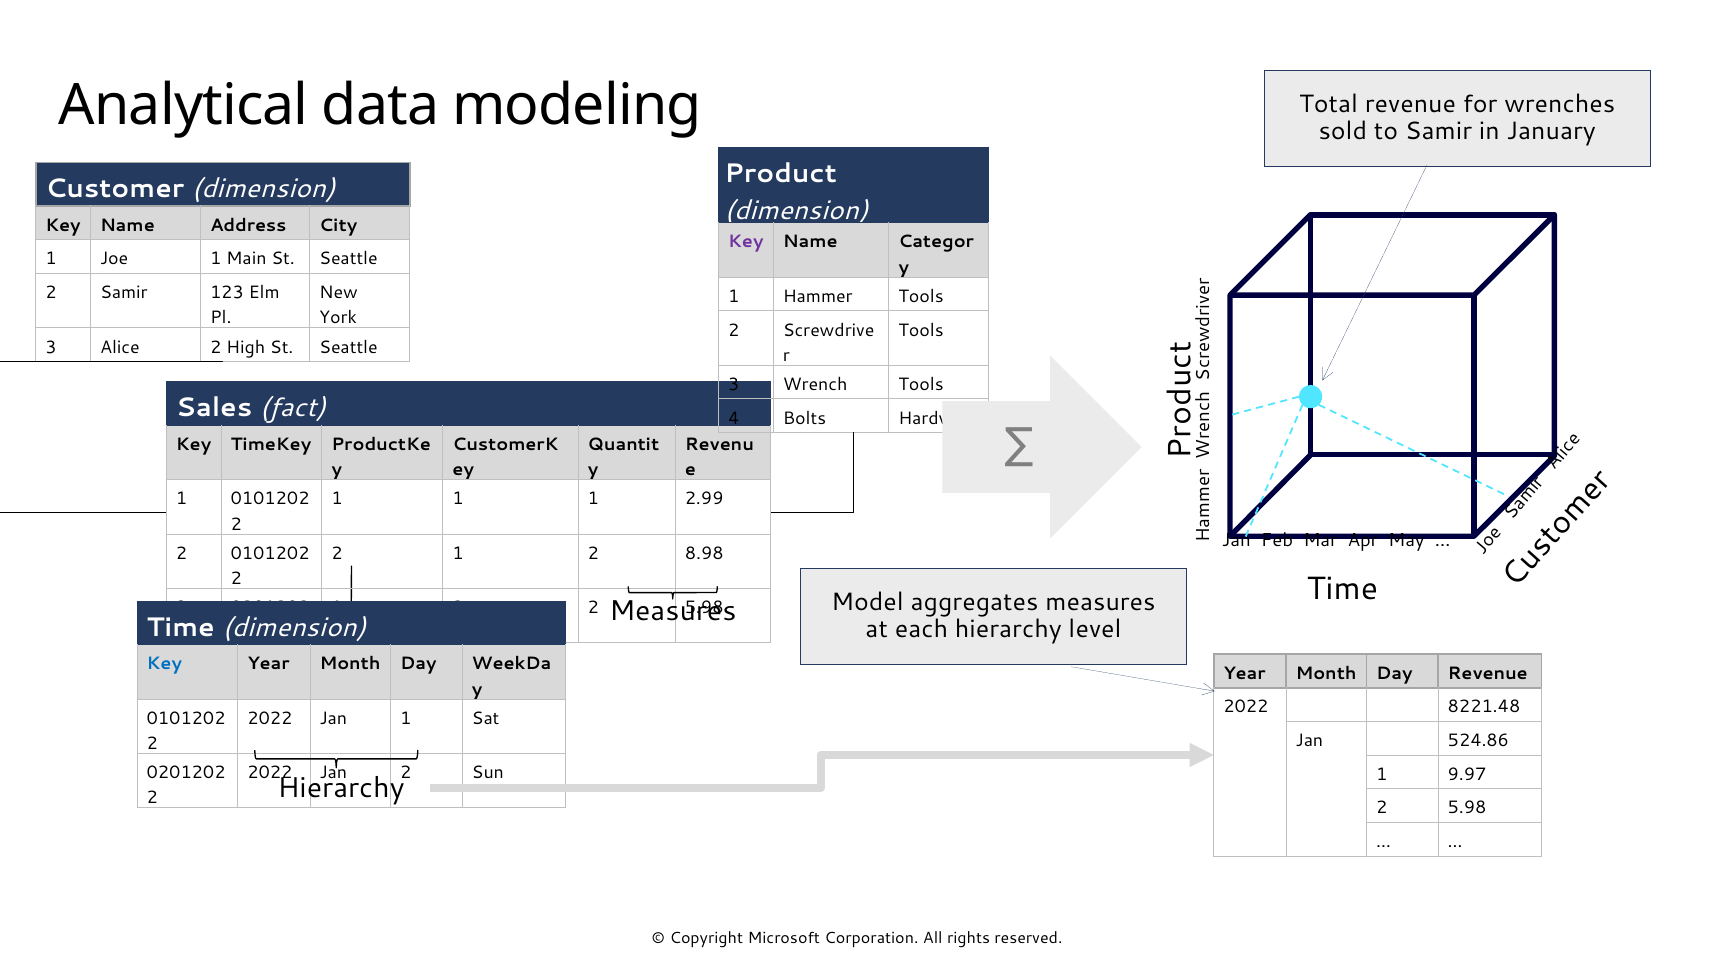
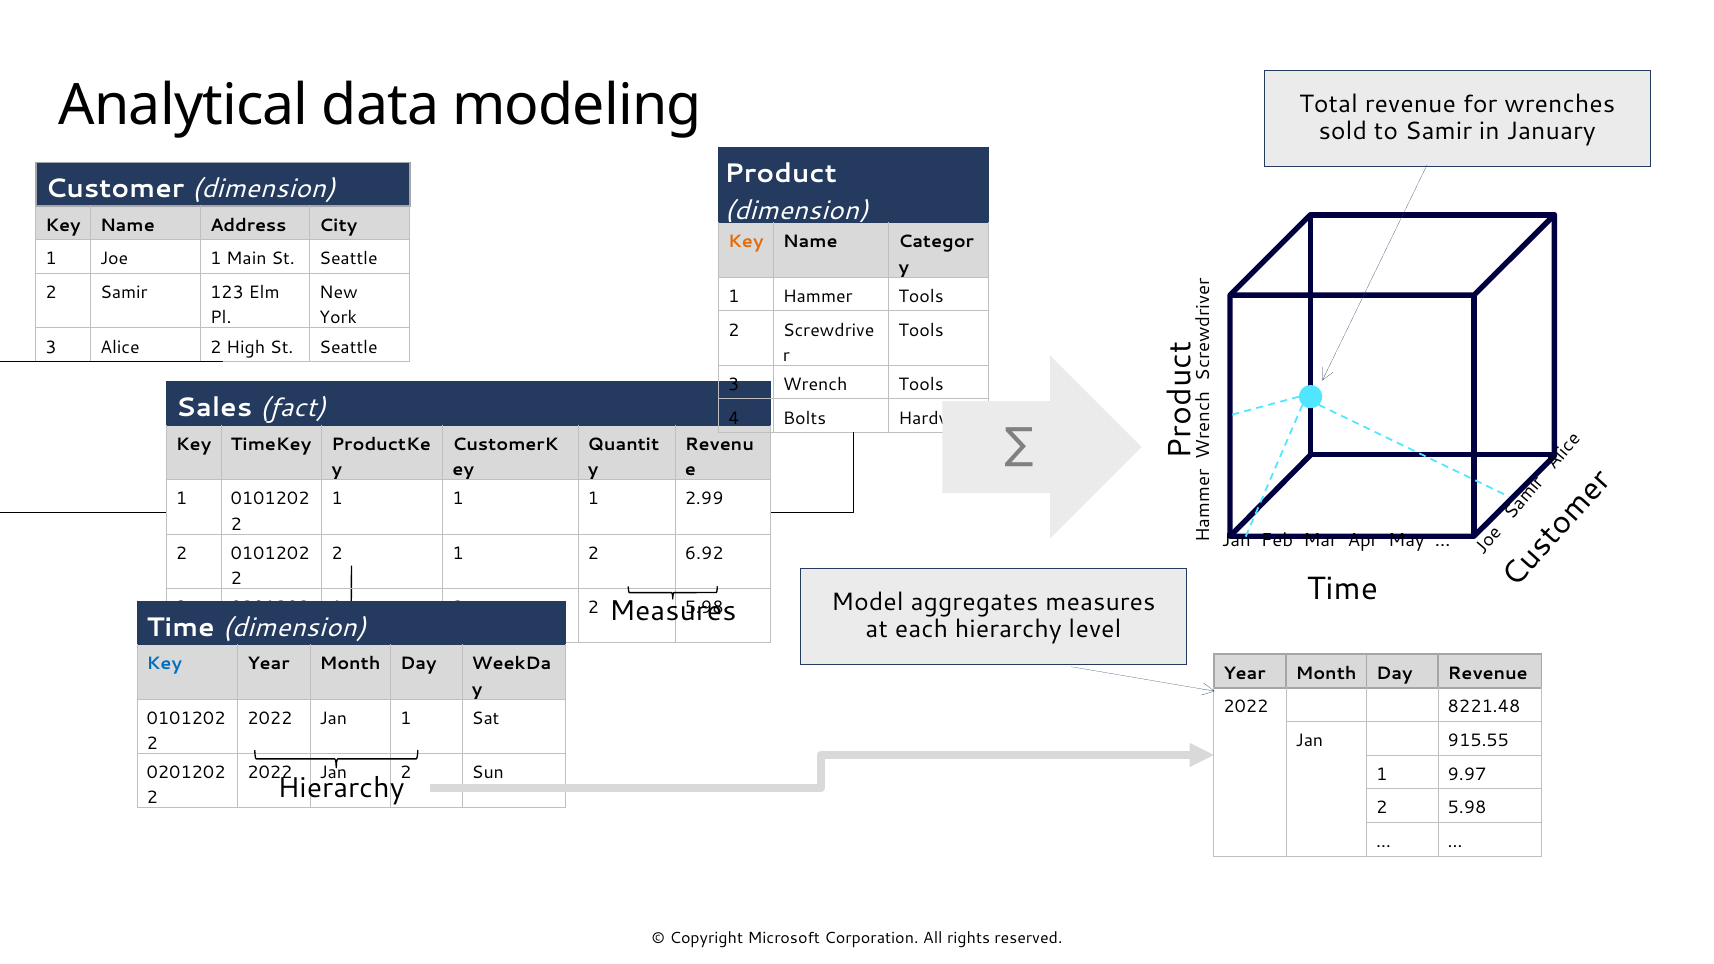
Key at (746, 242) colour: purple -> orange
8.98: 8.98 -> 6.92
524.86: 524.86 -> 915.55
